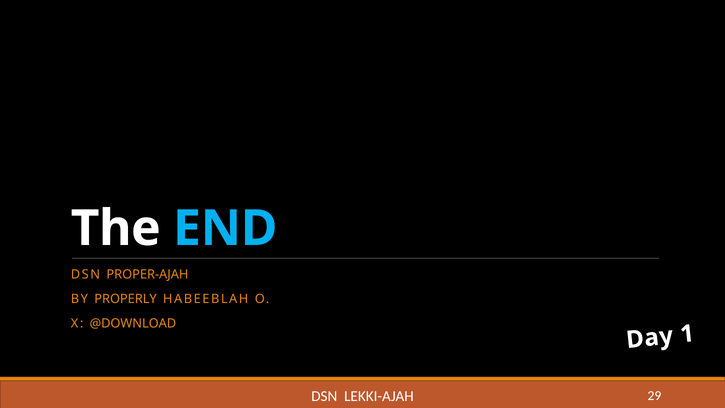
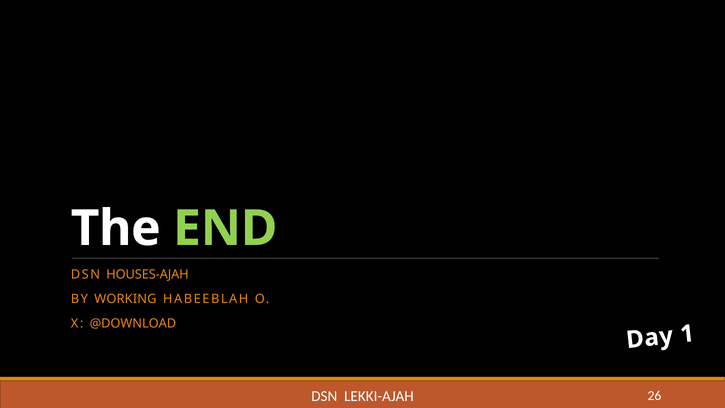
END colour: light blue -> light green
PROPER-AJAH: PROPER-AJAH -> HOUSES-AJAH
PROPERLY: PROPERLY -> WORKING
29: 29 -> 26
